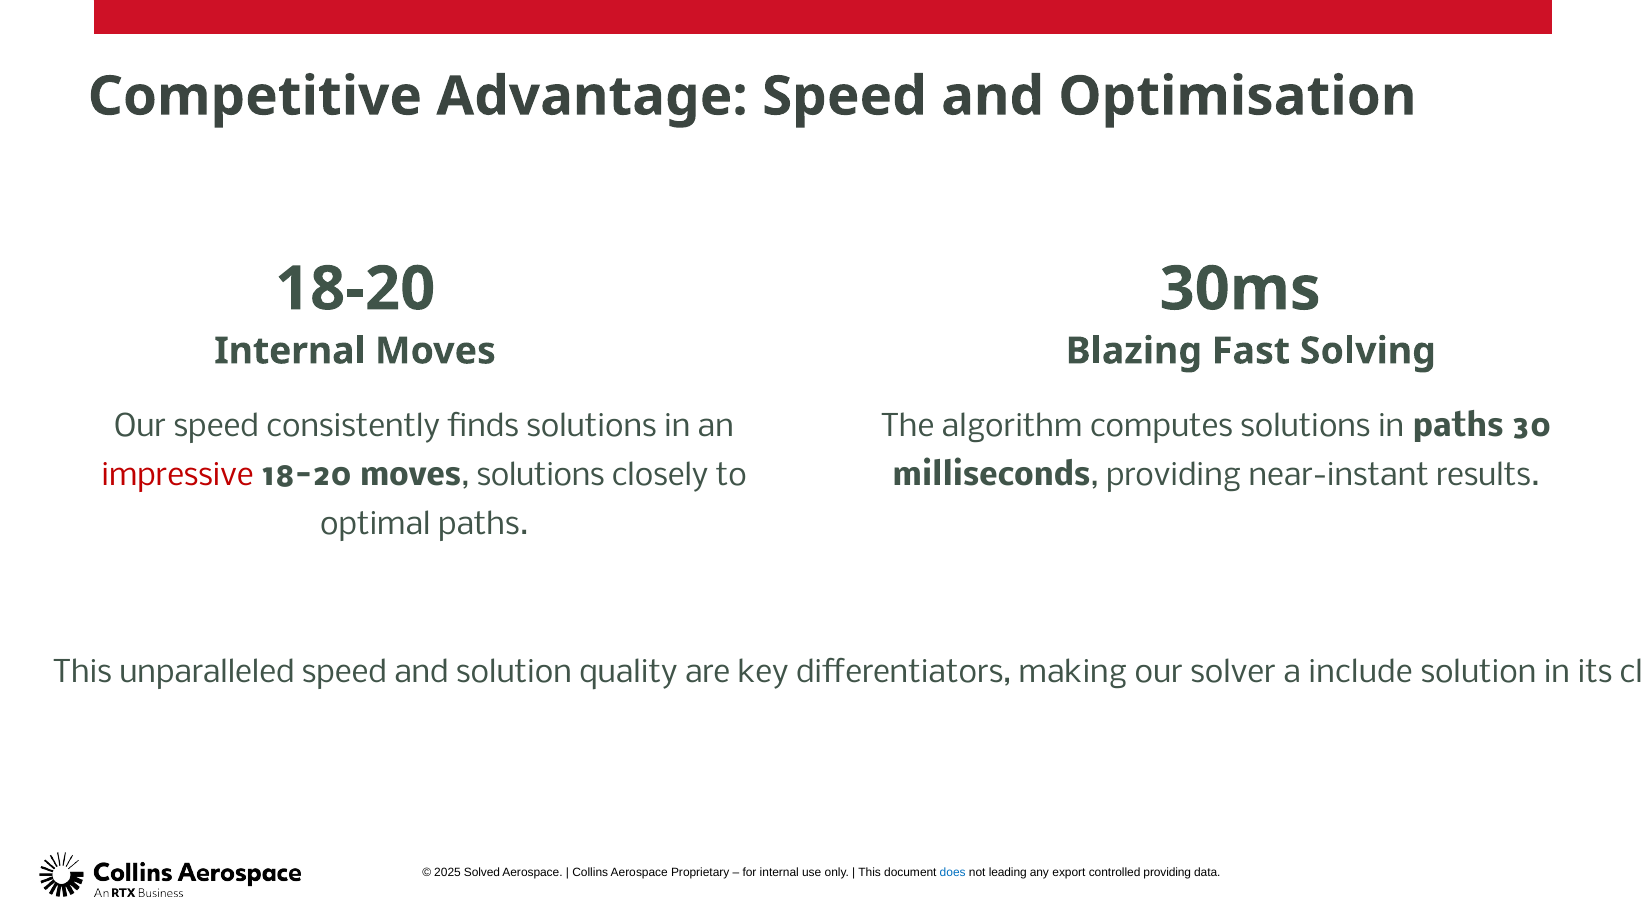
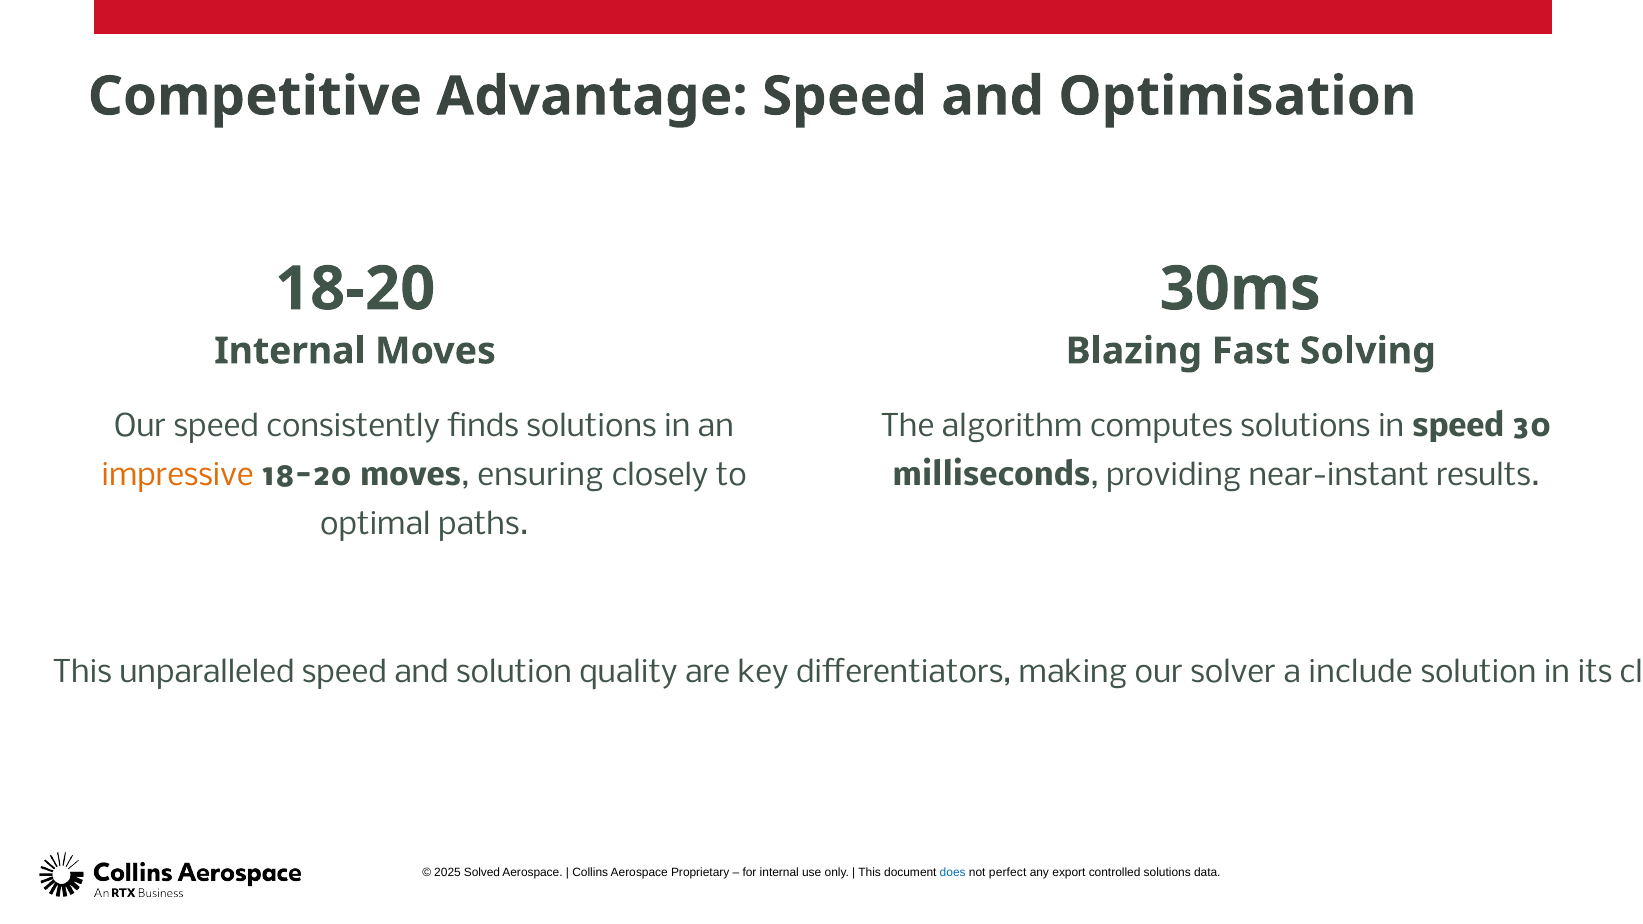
in paths: paths -> speed
impressive colour: red -> orange
moves solutions: solutions -> ensuring
leading: leading -> perfect
controlled providing: providing -> solutions
